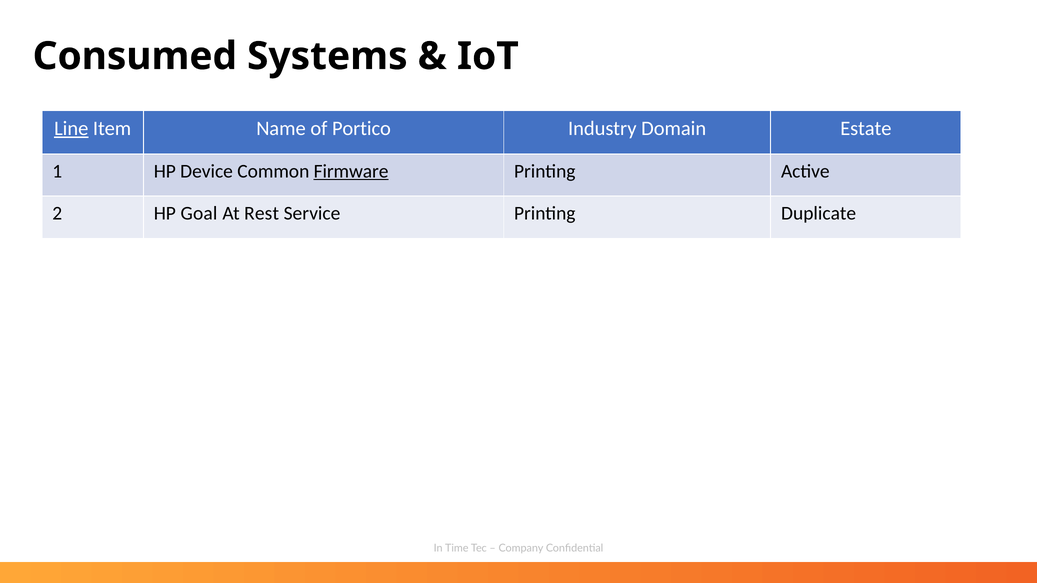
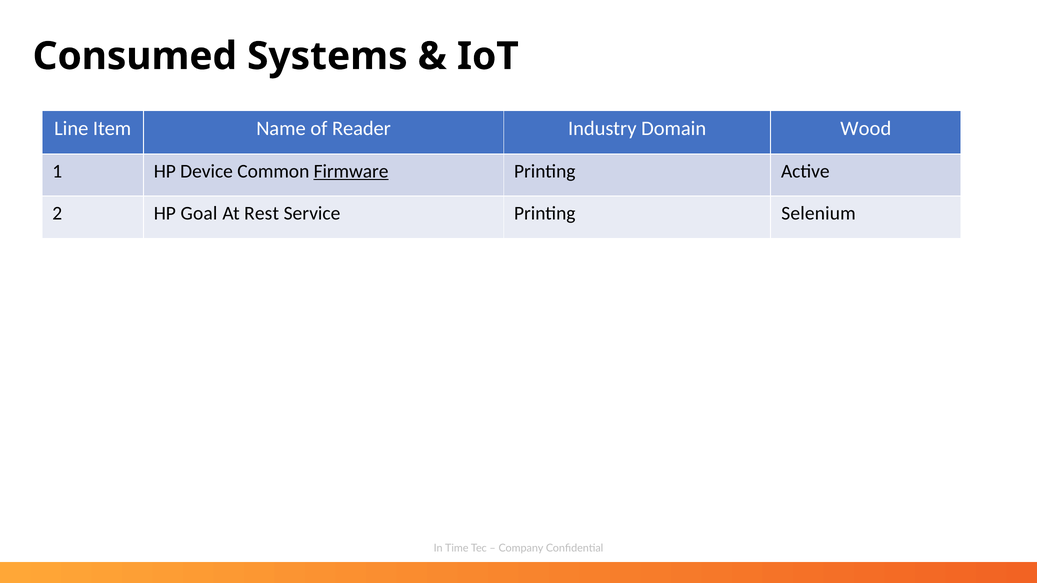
Line underline: present -> none
Portico: Portico -> Reader
Estate: Estate -> Wood
Duplicate: Duplicate -> Selenium
